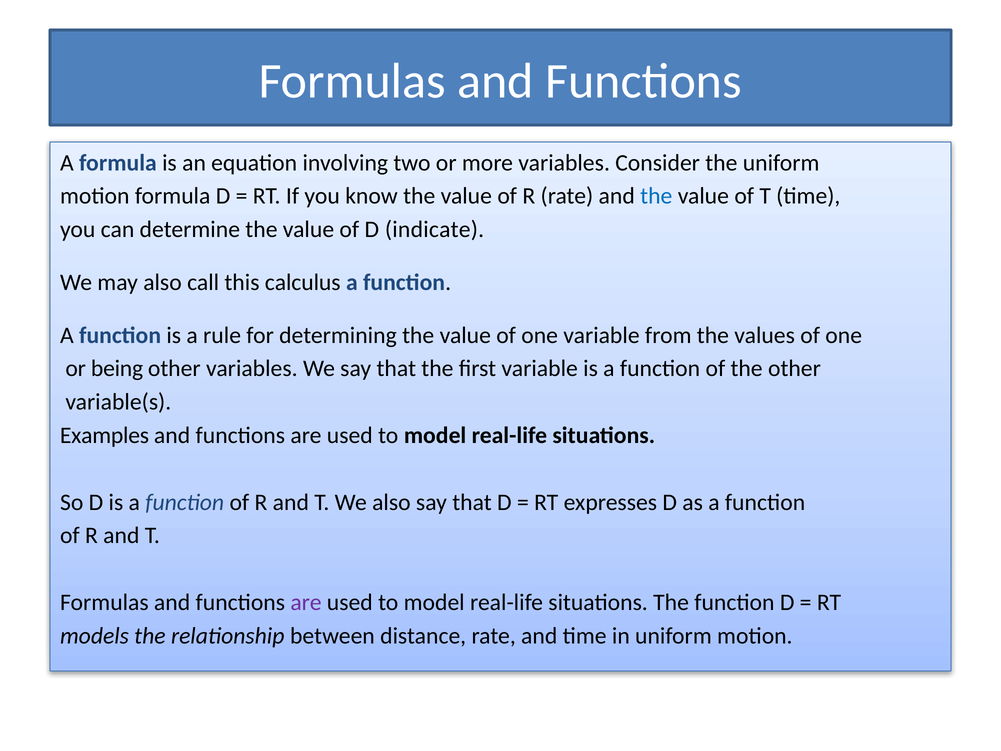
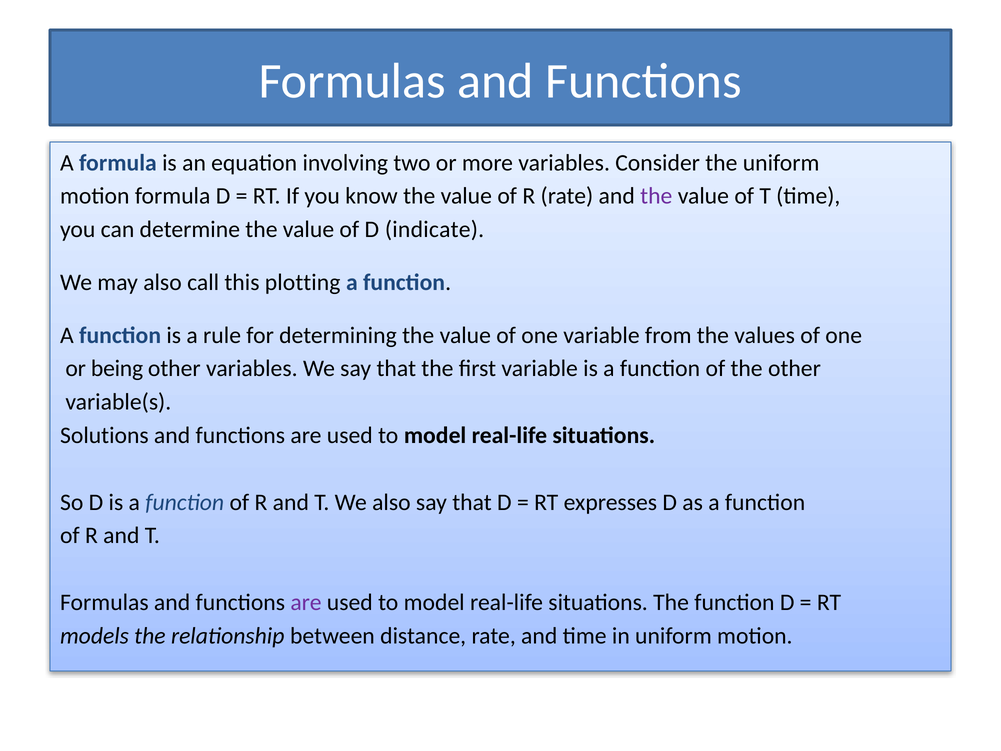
the at (656, 196) colour: blue -> purple
calculus: calculus -> plotting
Examples: Examples -> Solutions
